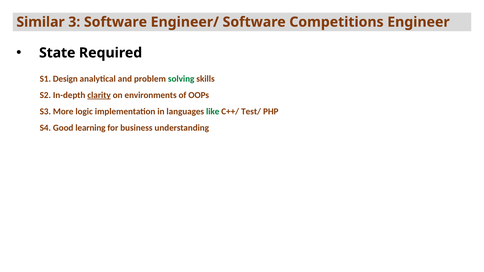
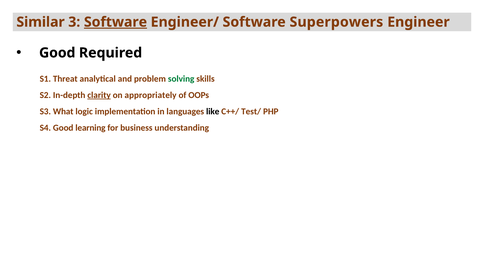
Software at (115, 22) underline: none -> present
Competitions: Competitions -> Superpowers
State at (57, 53): State -> Good
Design: Design -> Threat
environments: environments -> appropriately
More: More -> What
like colour: green -> black
